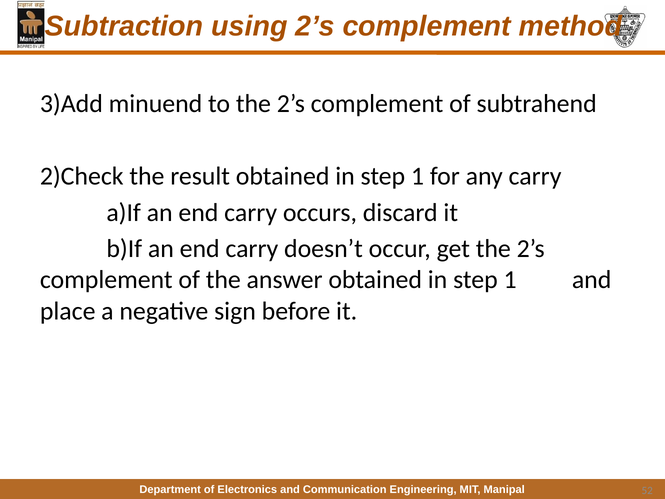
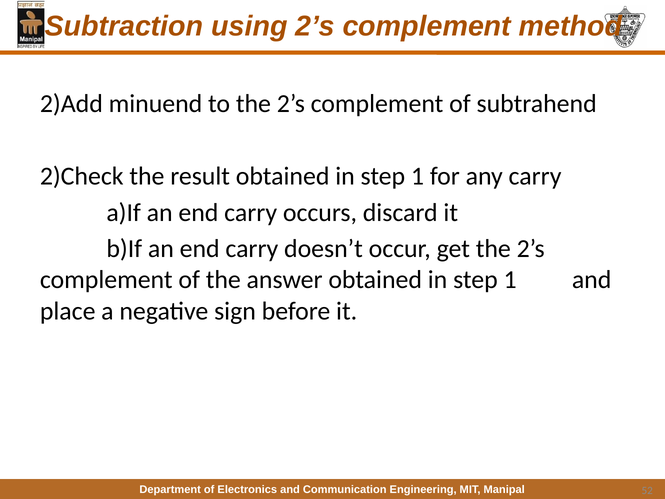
3)Add: 3)Add -> 2)Add
